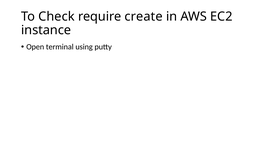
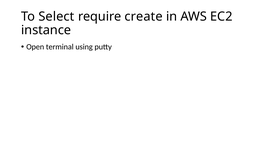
Check: Check -> Select
